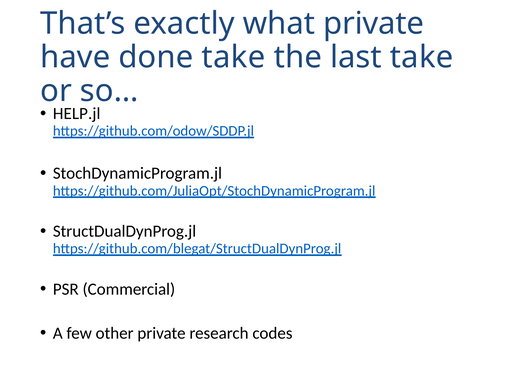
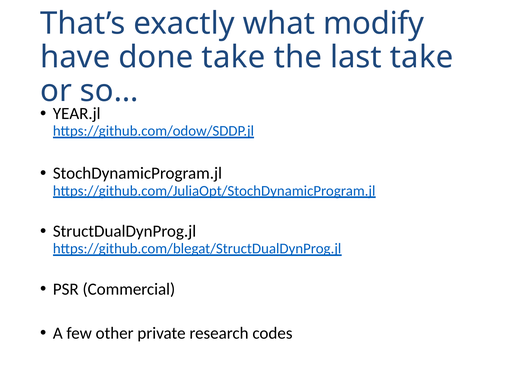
what private: private -> modify
HELP.jl: HELP.jl -> YEAR.jl
